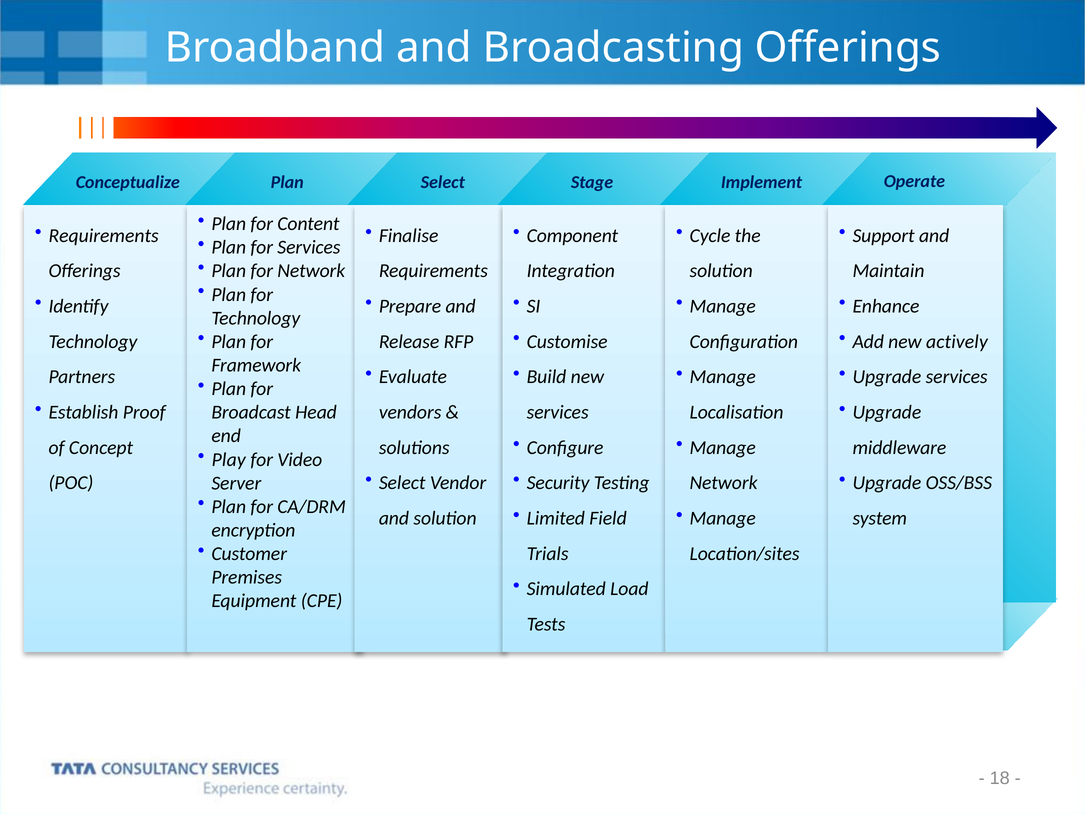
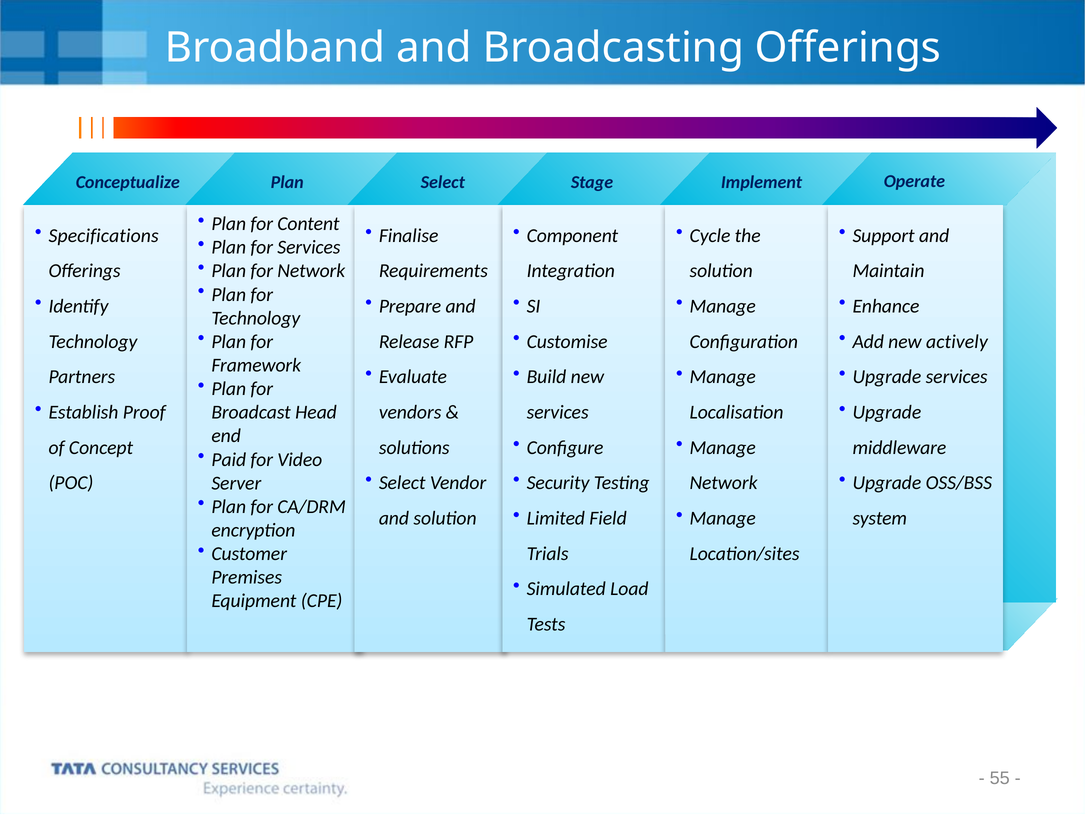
Requirements at (104, 235): Requirements -> Specifications
Play: Play -> Paid
18: 18 -> 55
